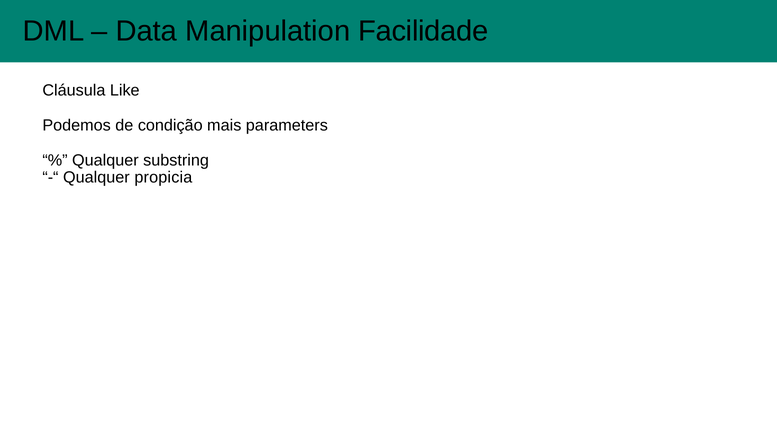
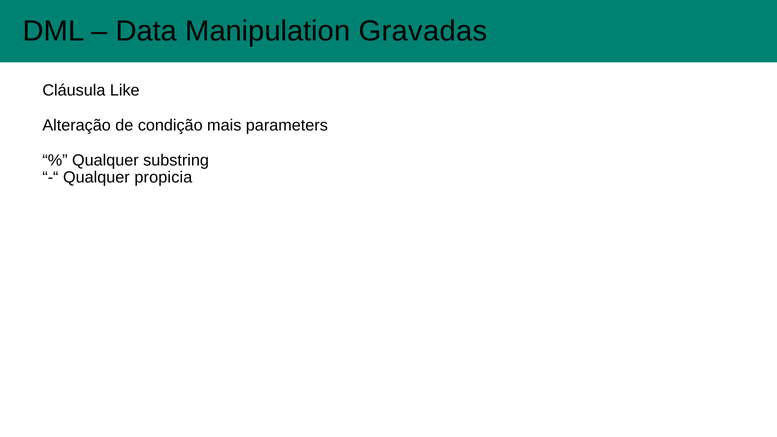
Facilidade: Facilidade -> Gravadas
Podemos: Podemos -> Alteração
